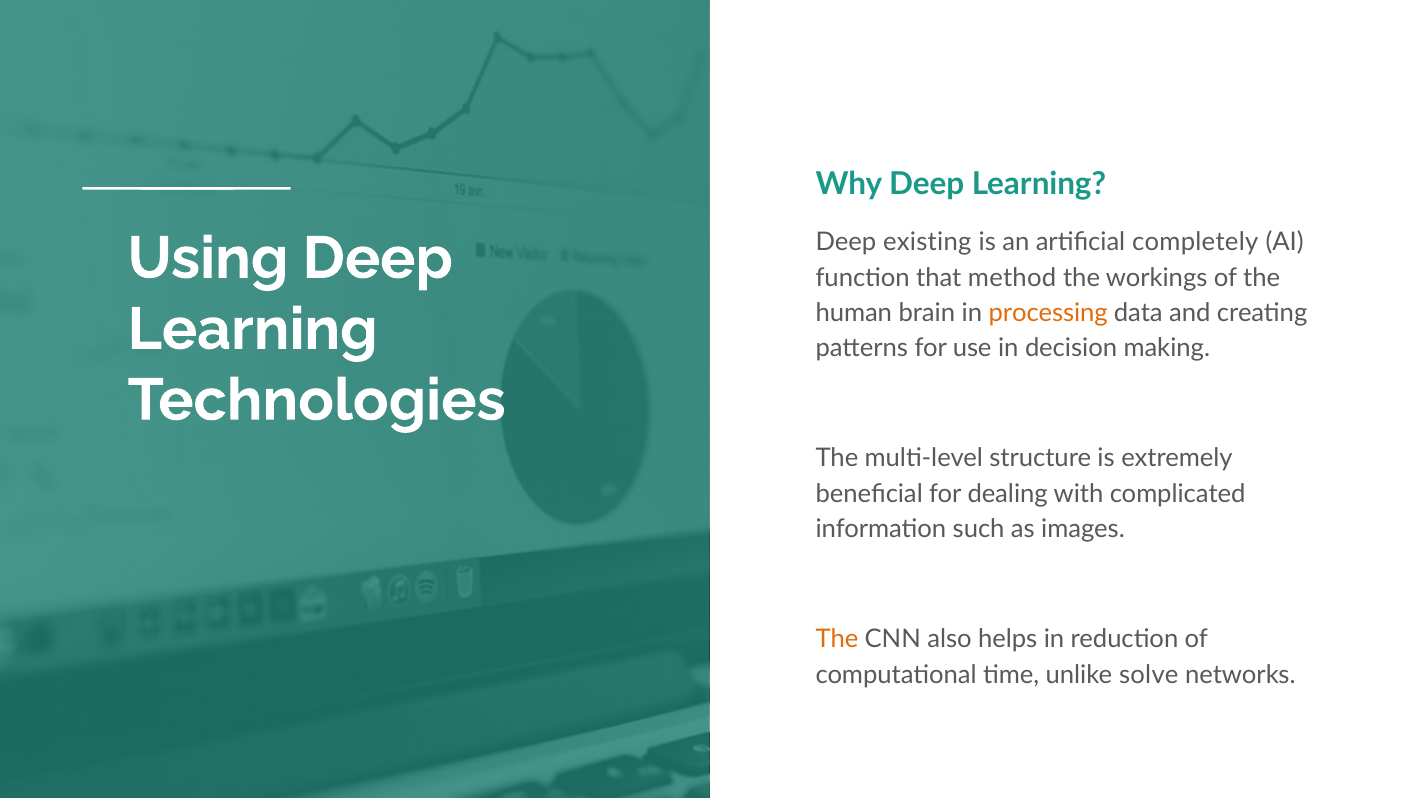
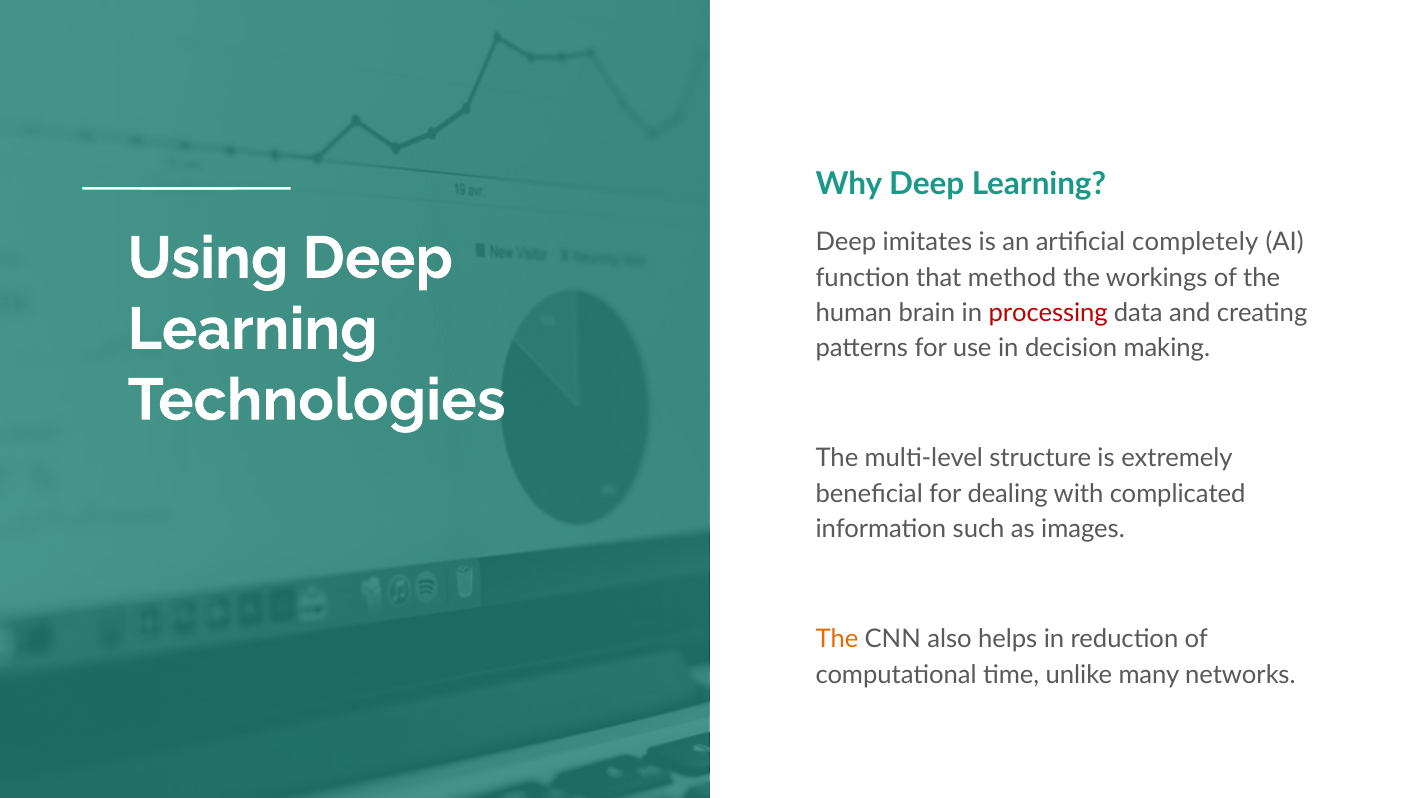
existing: existing -> imitates
processing colour: orange -> red
solve: solve -> many
